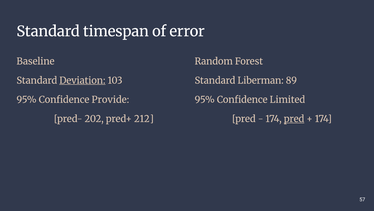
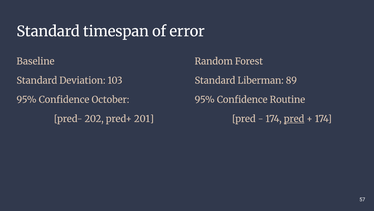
Deviation underline: present -> none
Provide: Provide -> October
Limited: Limited -> Routine
212: 212 -> 201
